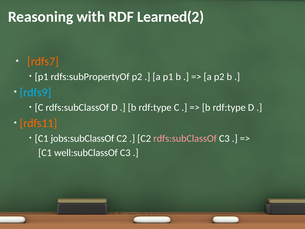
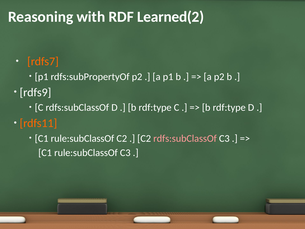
rdfs9 colour: light blue -> white
jobs:subClassOf at (83, 138): jobs:subClassOf -> rule:subClassOf
well:subClassOf at (86, 153): well:subClassOf -> rule:subClassOf
